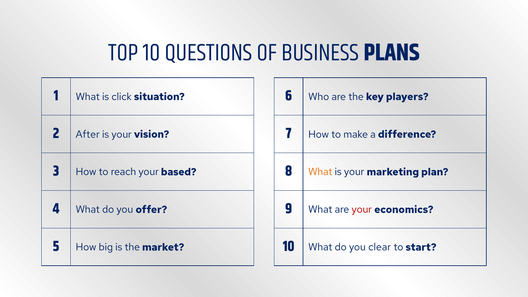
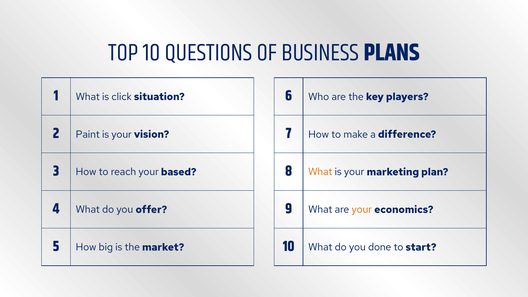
After: After -> Paint
your at (362, 210) colour: red -> orange
clear: clear -> done
